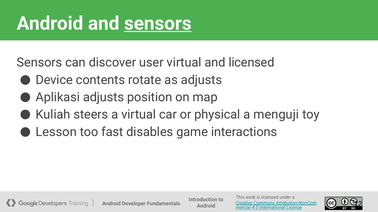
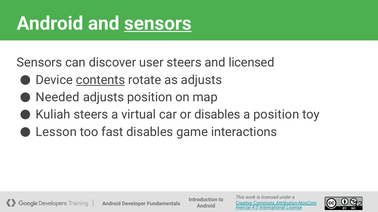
user virtual: virtual -> steers
contents underline: none -> present
Aplikasi: Aplikasi -> Needed
or physical: physical -> disables
a menguji: menguji -> position
